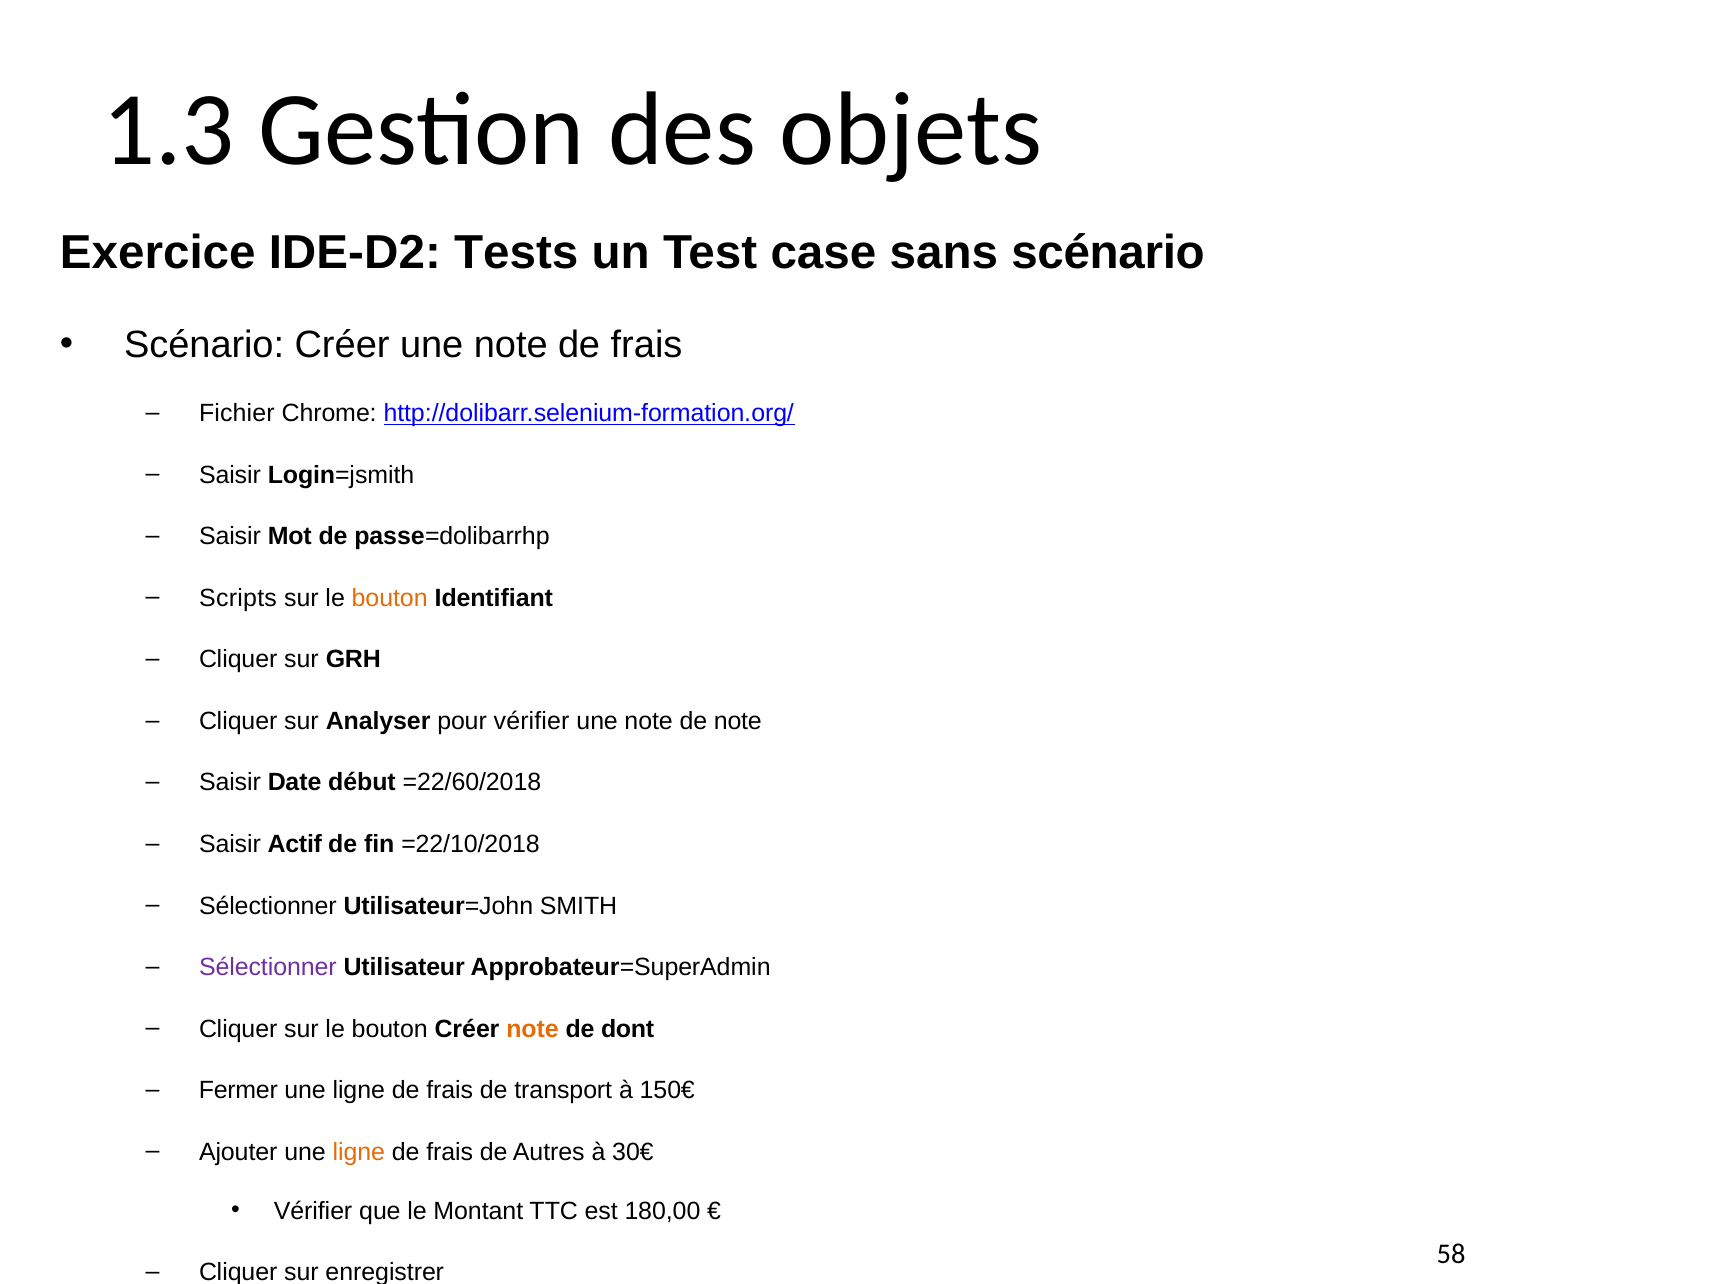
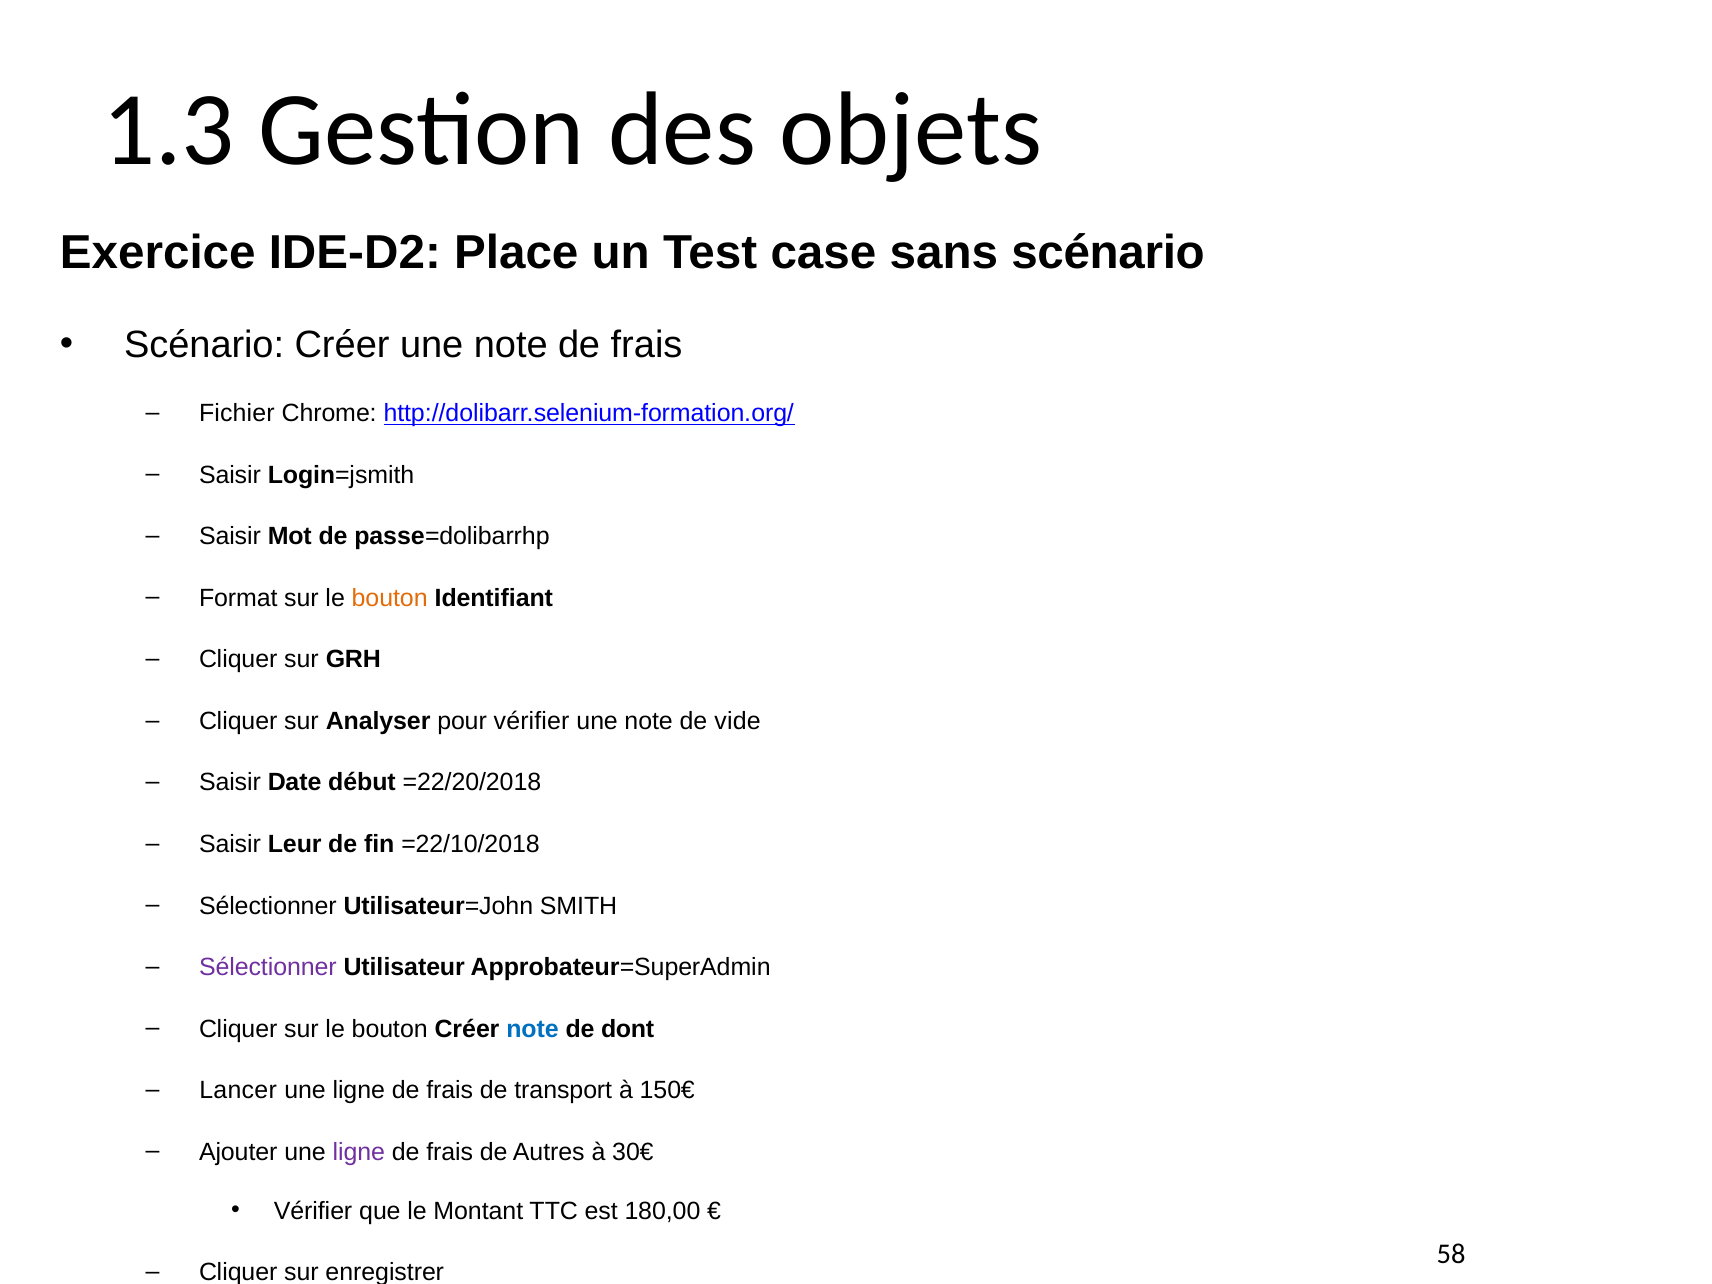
Tests: Tests -> Place
Scripts: Scripts -> Format
de note: note -> vide
=22/60/2018: =22/60/2018 -> =22/20/2018
Actif: Actif -> Leur
note at (532, 1029) colour: orange -> blue
Fermer: Fermer -> Lancer
ligne at (359, 1152) colour: orange -> purple
